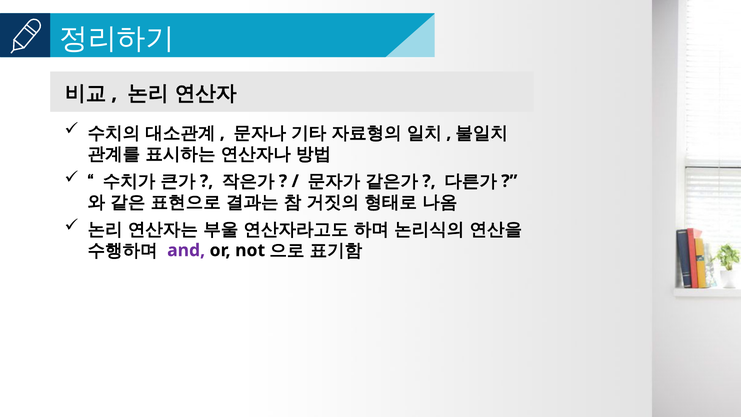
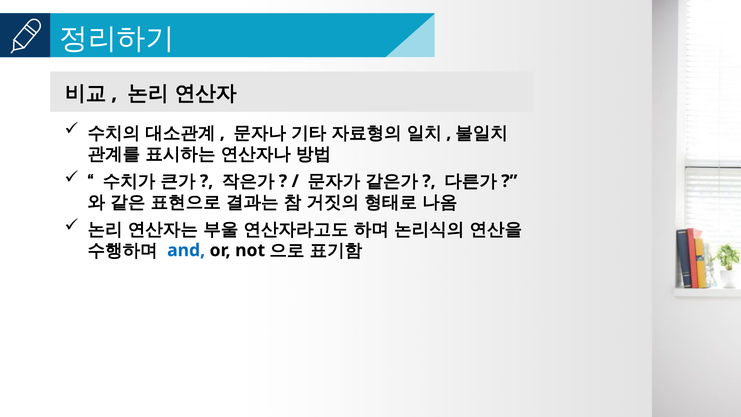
and colour: purple -> blue
